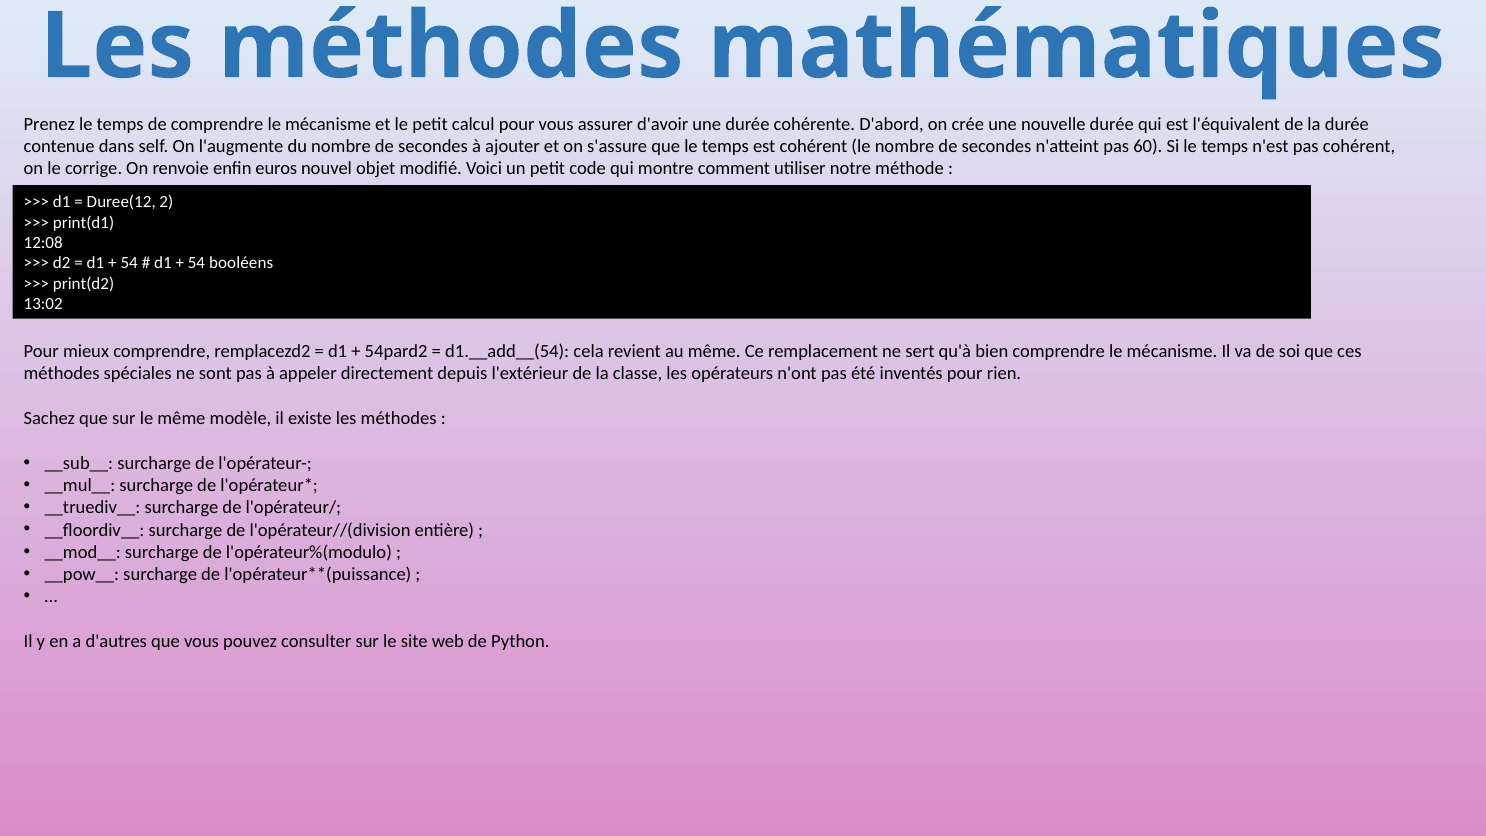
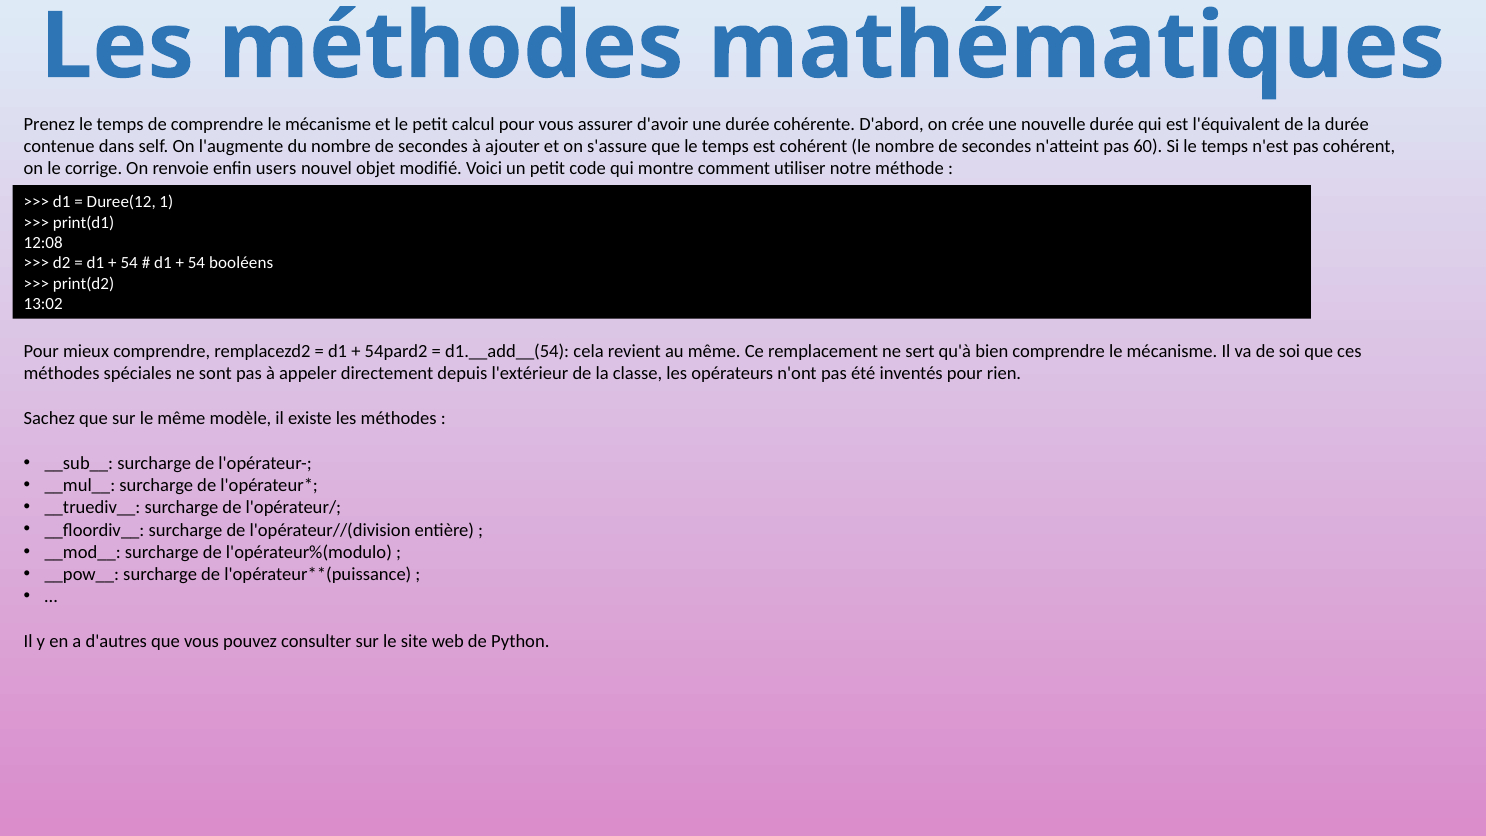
euros: euros -> users
2: 2 -> 1
